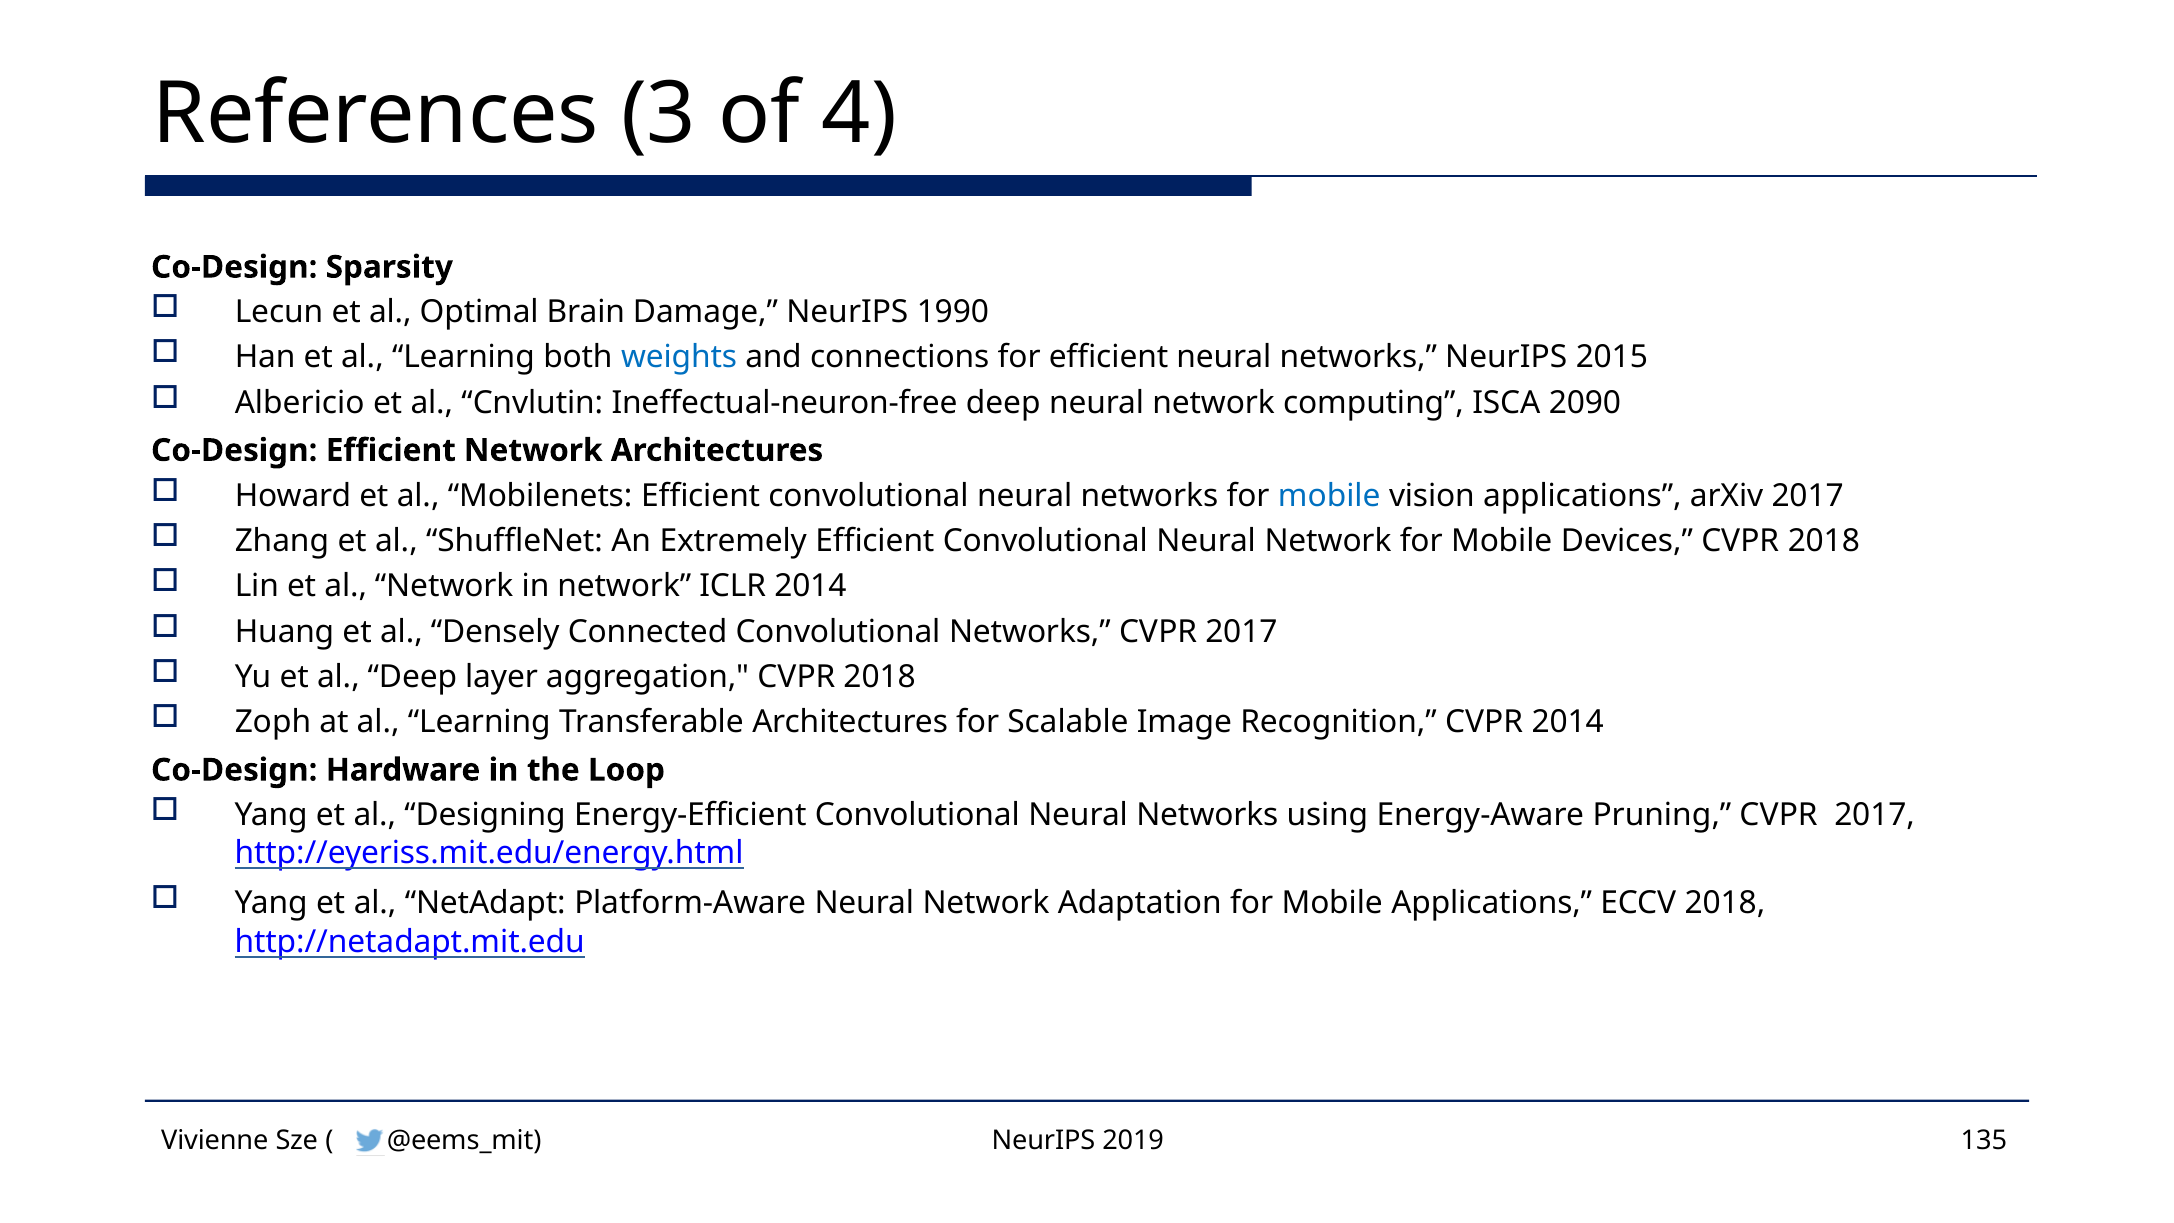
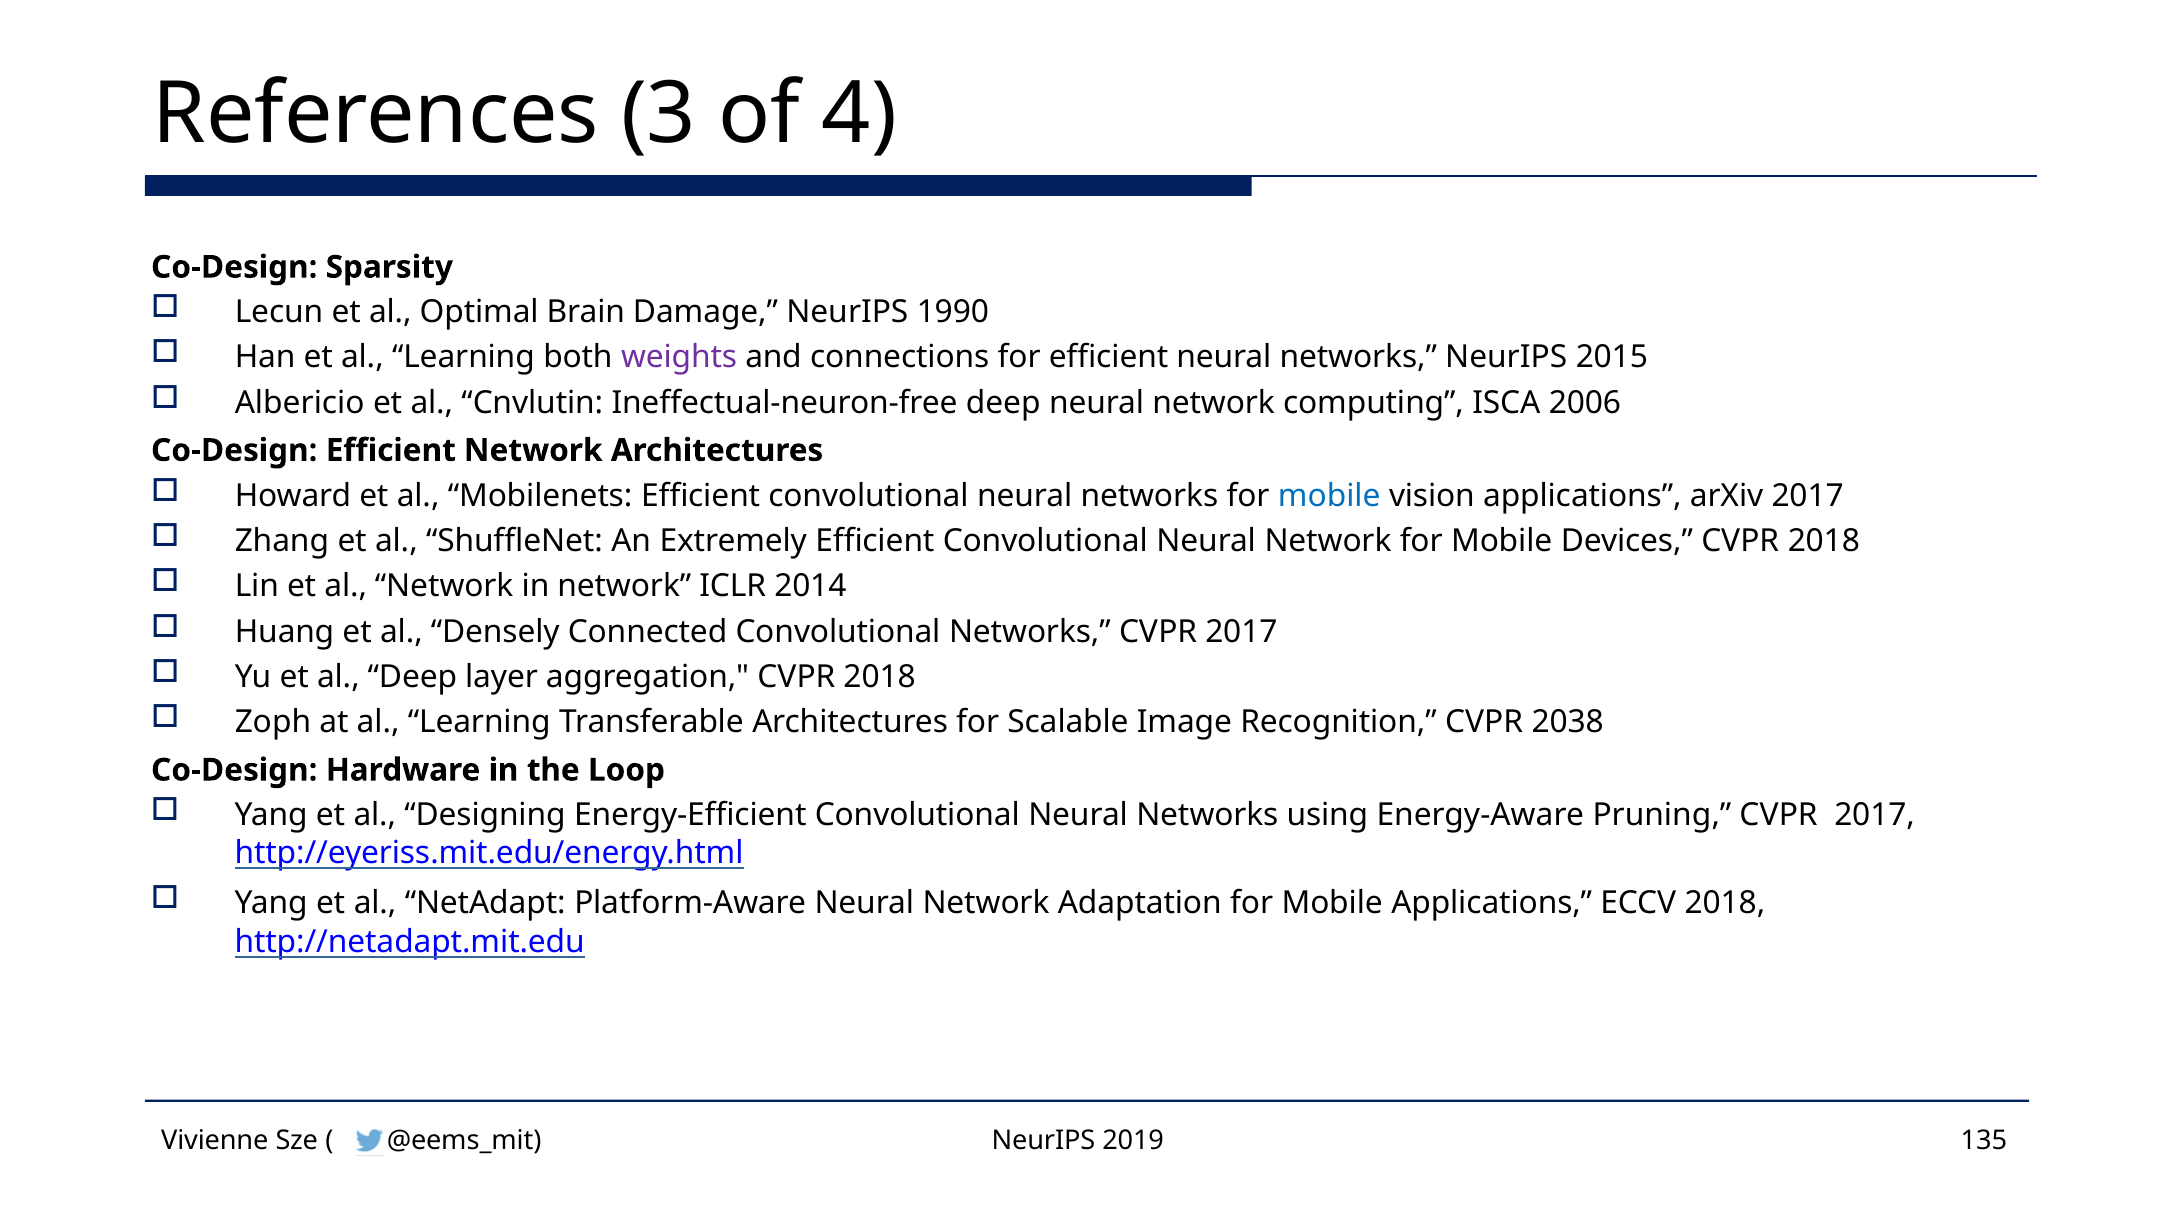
weights colour: blue -> purple
2090: 2090 -> 2006
CVPR 2014: 2014 -> 2038
